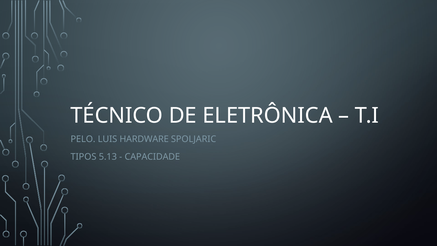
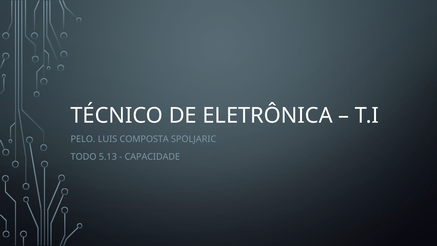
HARDWARE: HARDWARE -> COMPOSTA
TIPOS: TIPOS -> TODO
